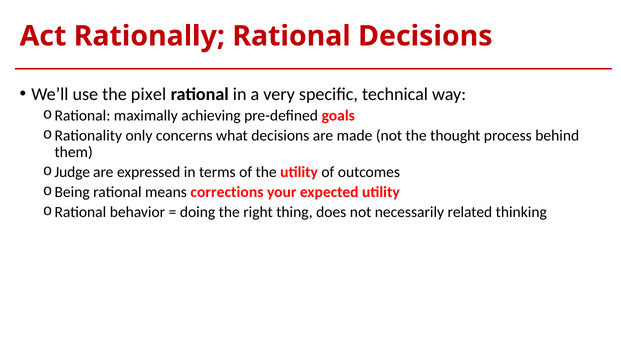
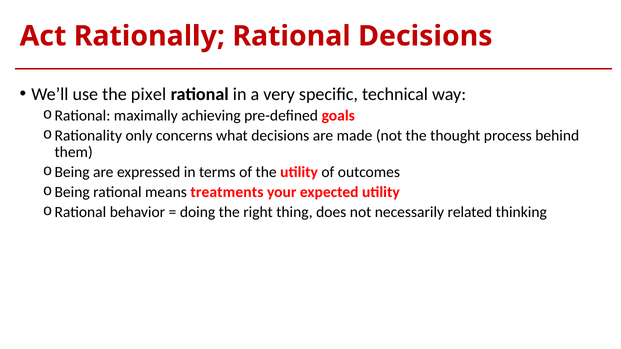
Judge at (72, 172): Judge -> Being
corrections: corrections -> treatments
